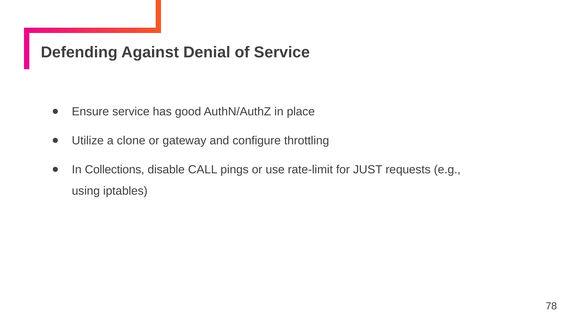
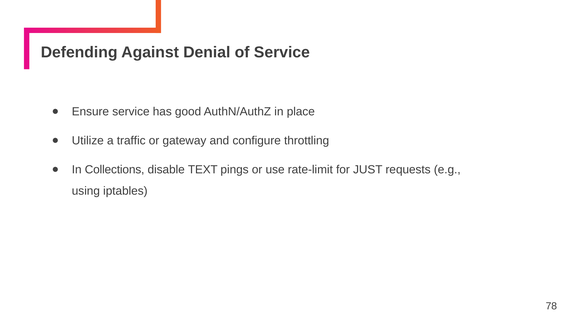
clone: clone -> traffic
CALL: CALL -> TEXT
